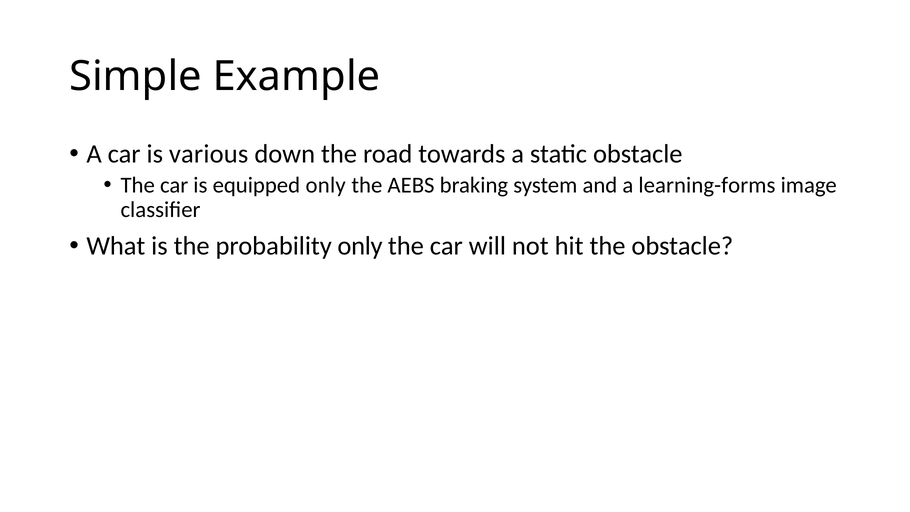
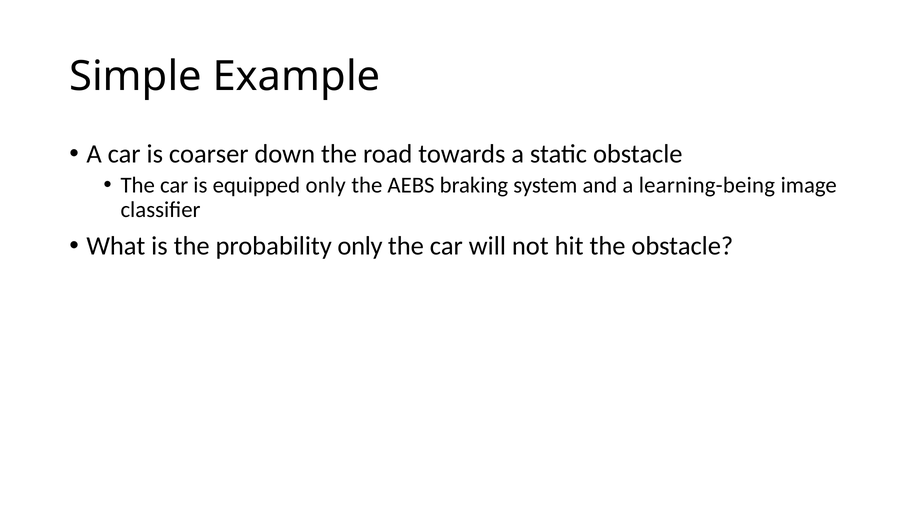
various: various -> coarser
learning-forms: learning-forms -> learning-being
